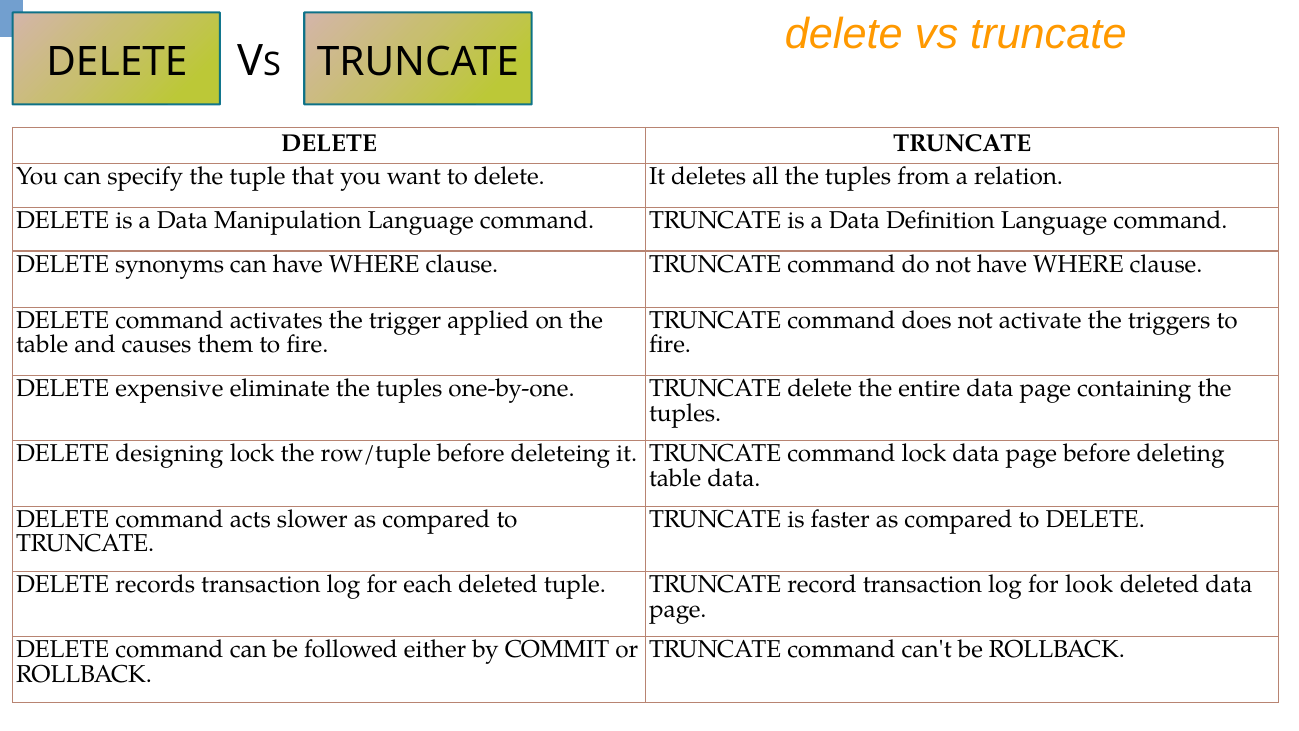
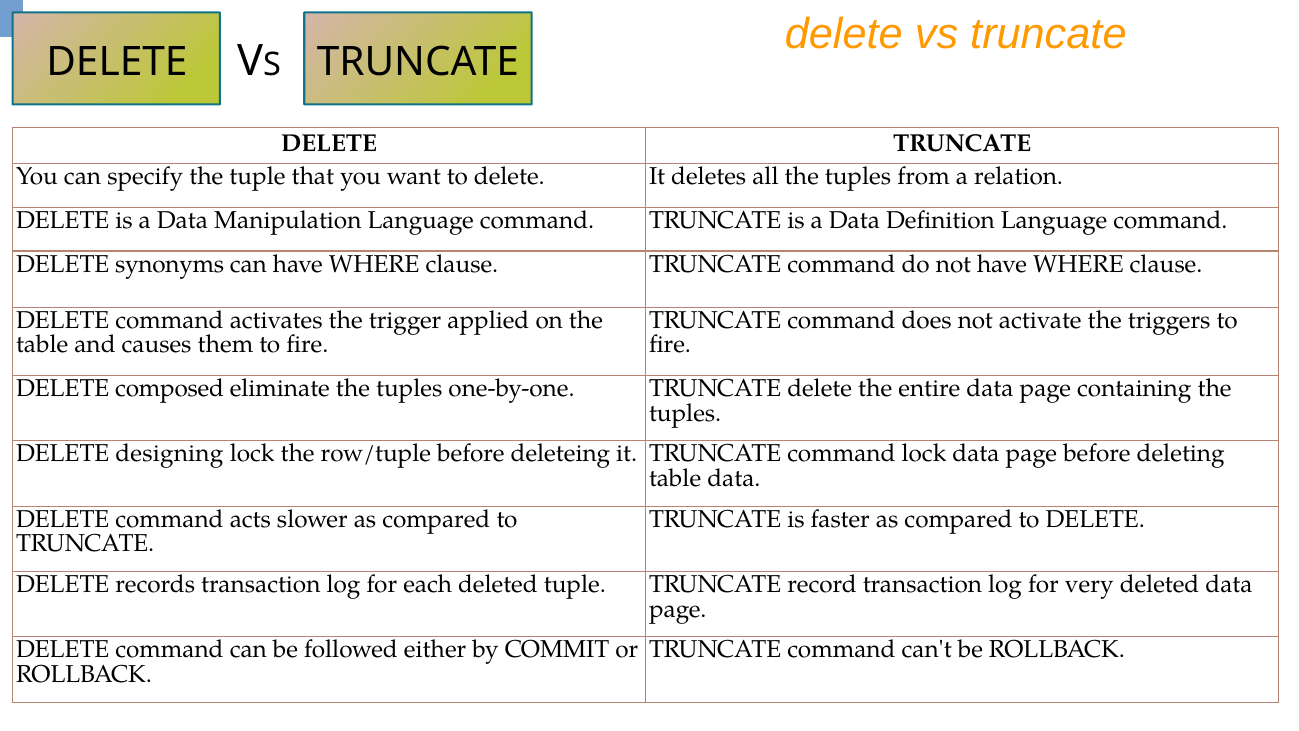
expensive: expensive -> composed
look: look -> very
